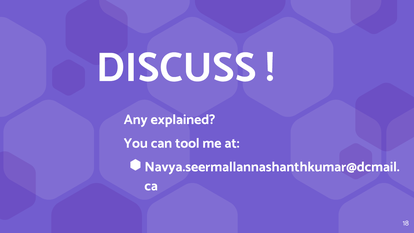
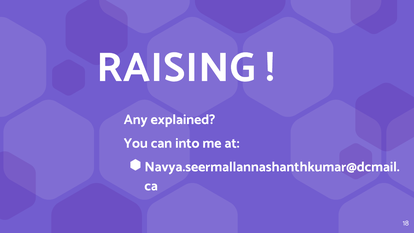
DISCUSS: DISCUSS -> RAISING
tool: tool -> into
